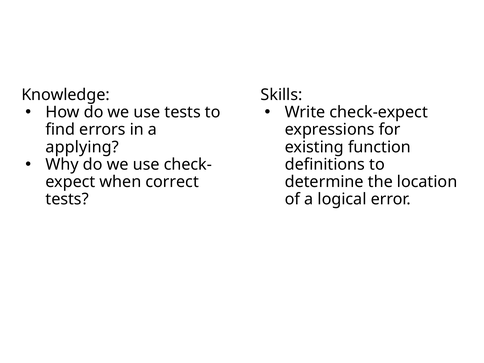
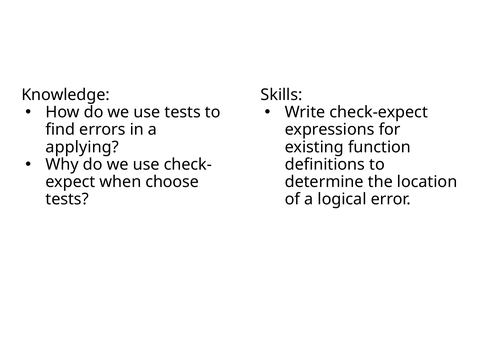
correct: correct -> choose
